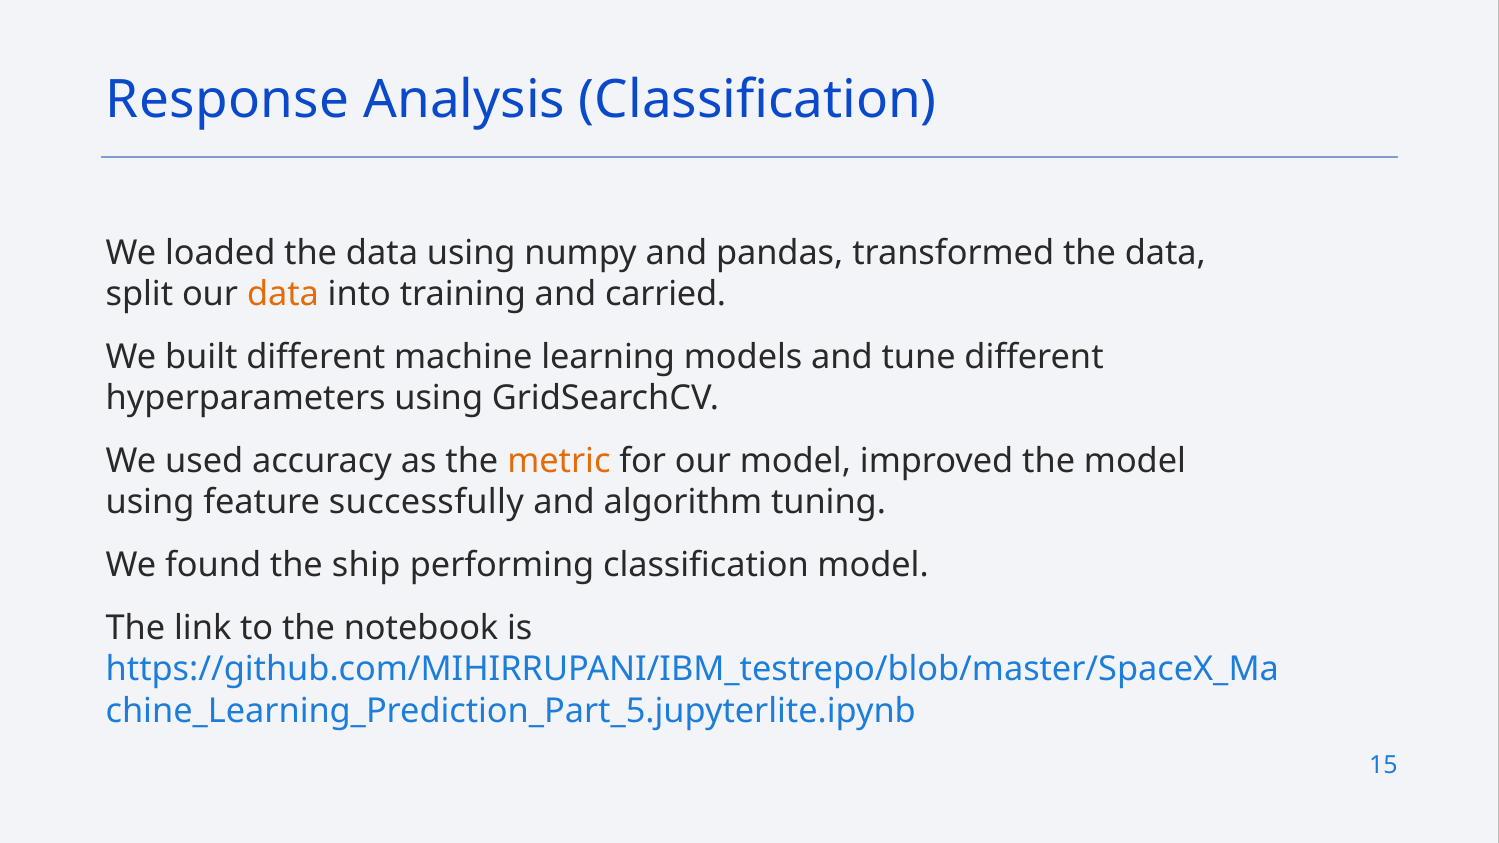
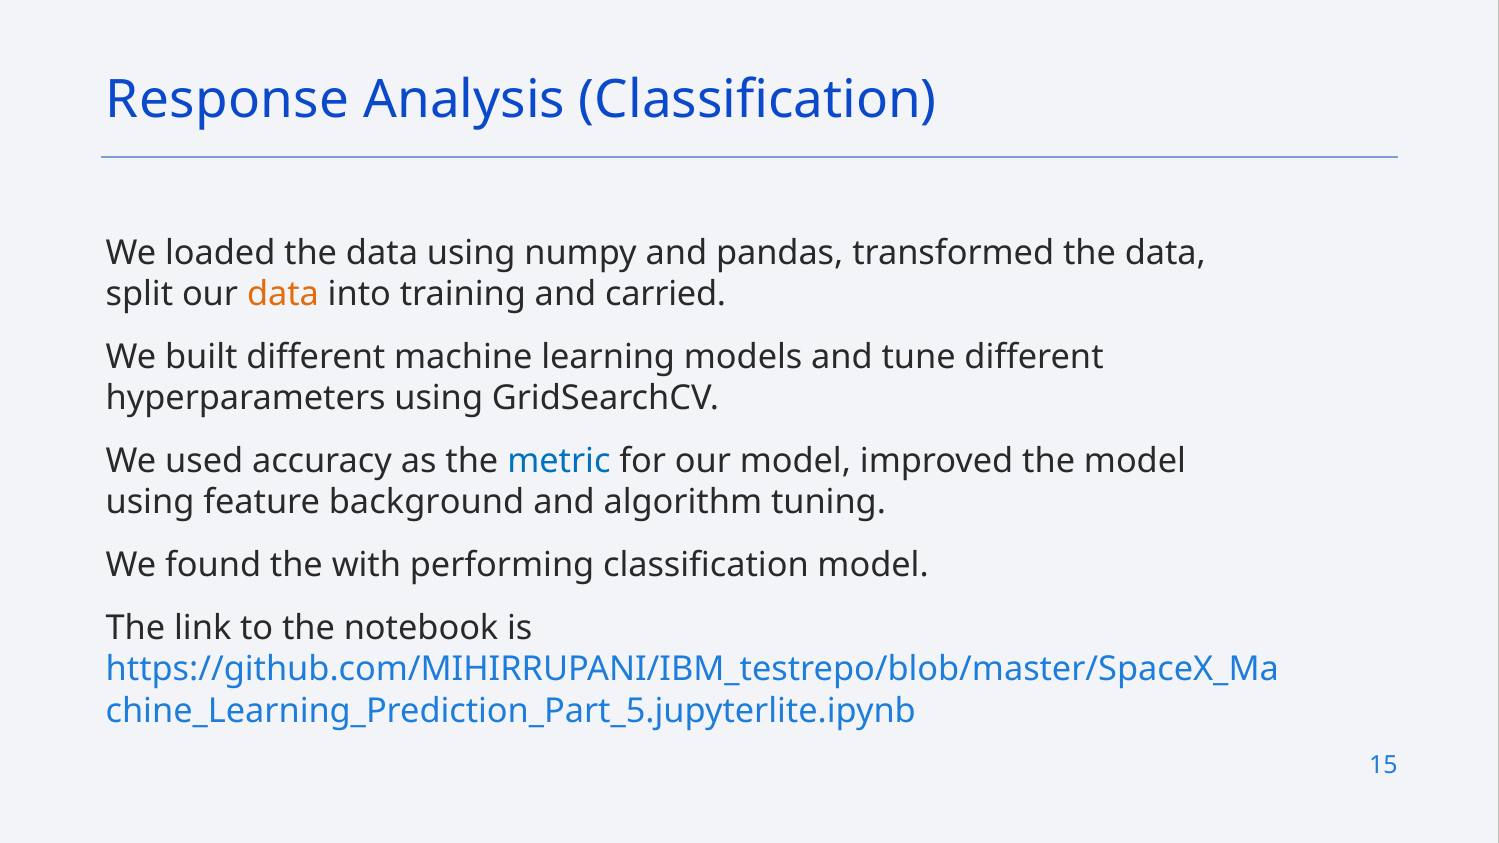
metric colour: orange -> blue
successfully: successfully -> background
ship: ship -> with
